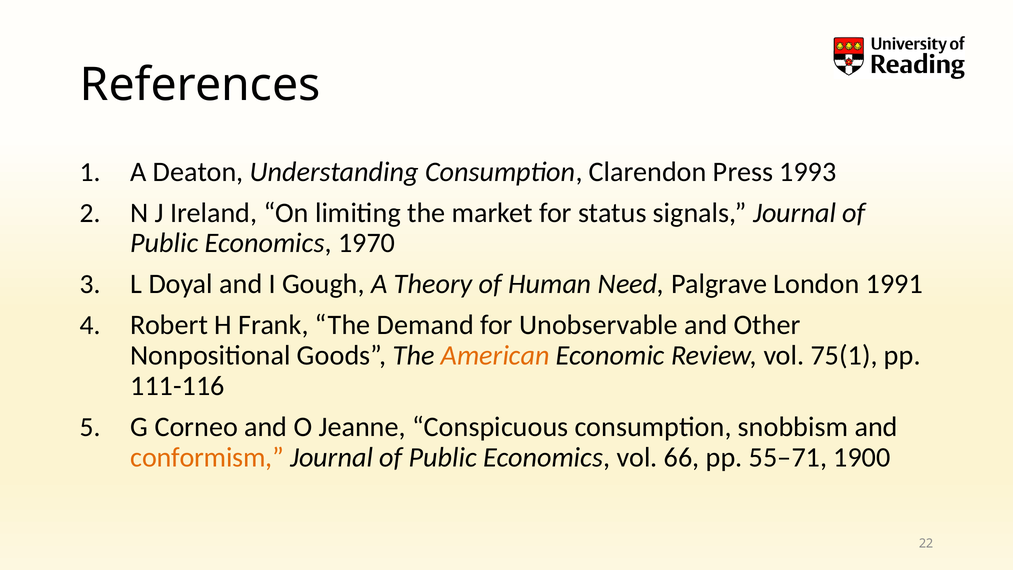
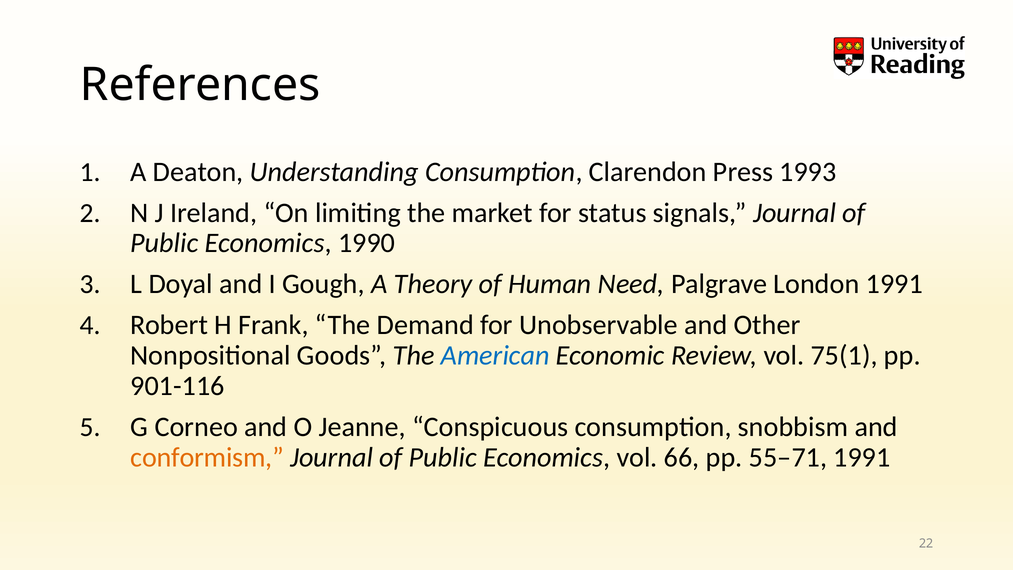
1970: 1970 -> 1990
American colour: orange -> blue
111-116: 111-116 -> 901-116
55–71 1900: 1900 -> 1991
